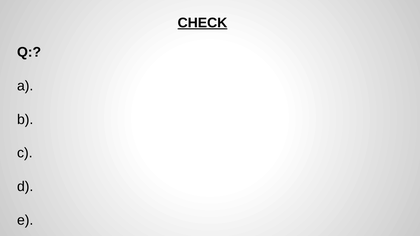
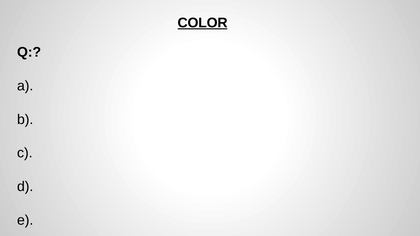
CHECK: CHECK -> COLOR
